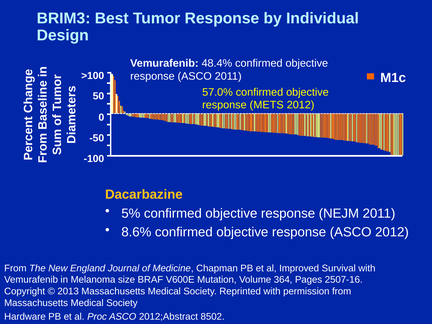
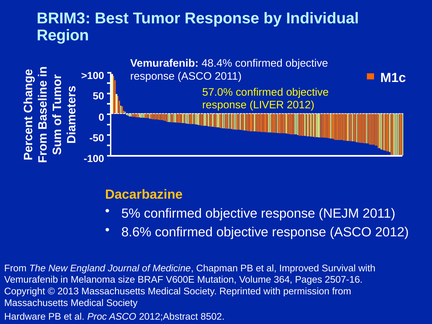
Design: Design -> Region
METS: METS -> LIVER
